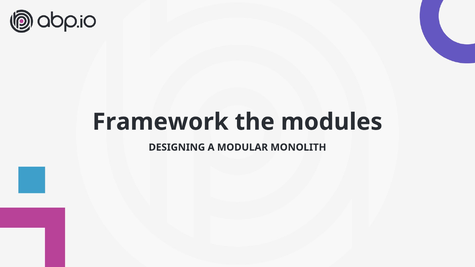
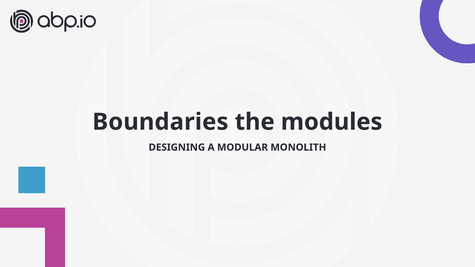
Framework: Framework -> Boundaries
